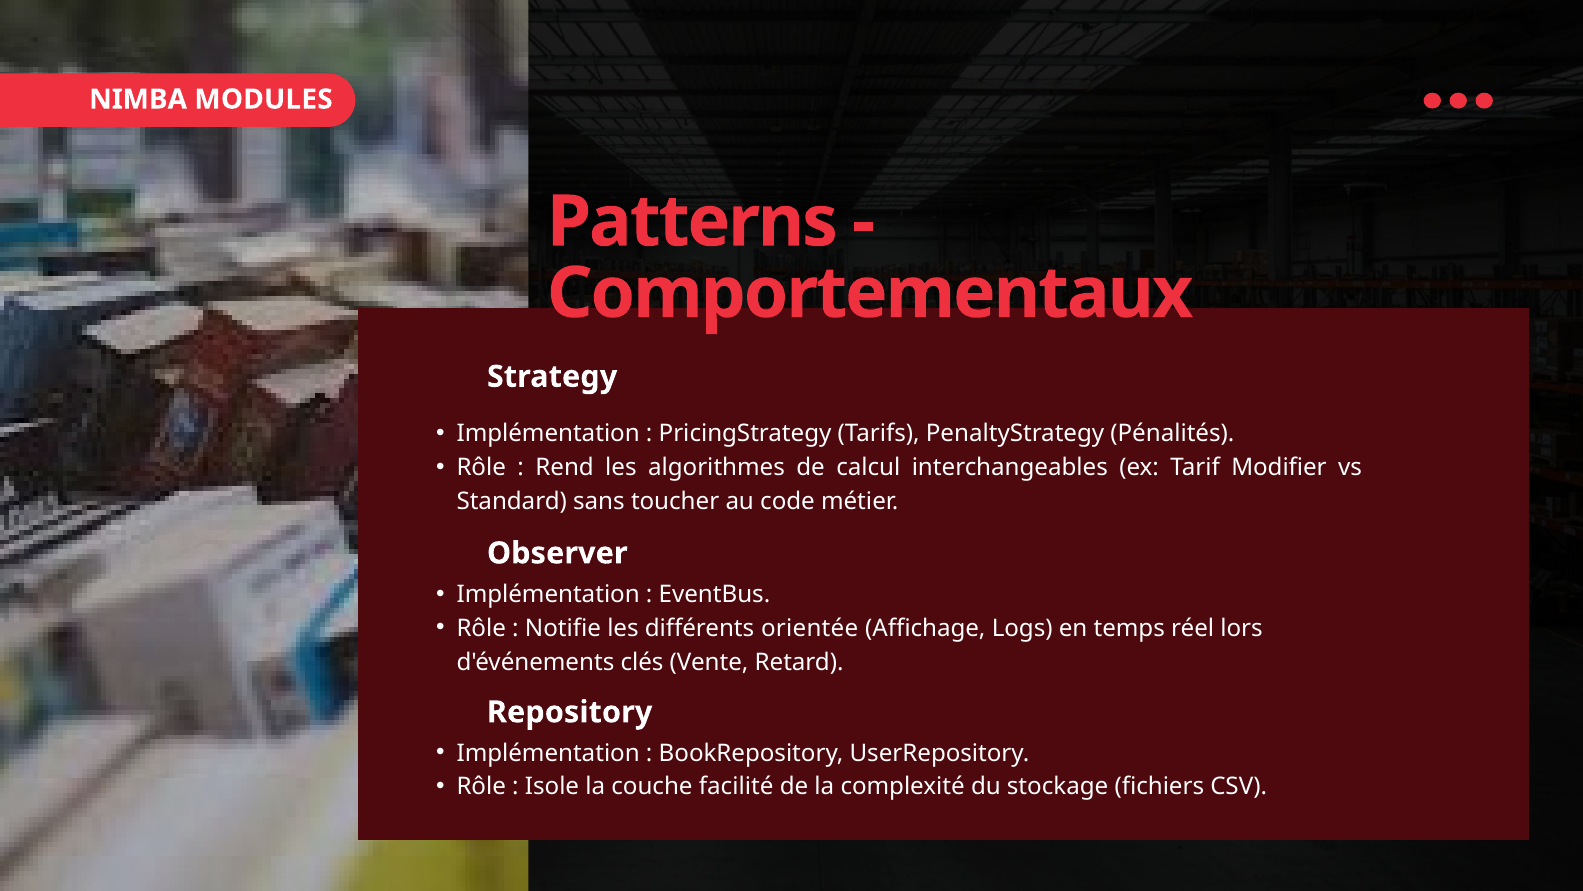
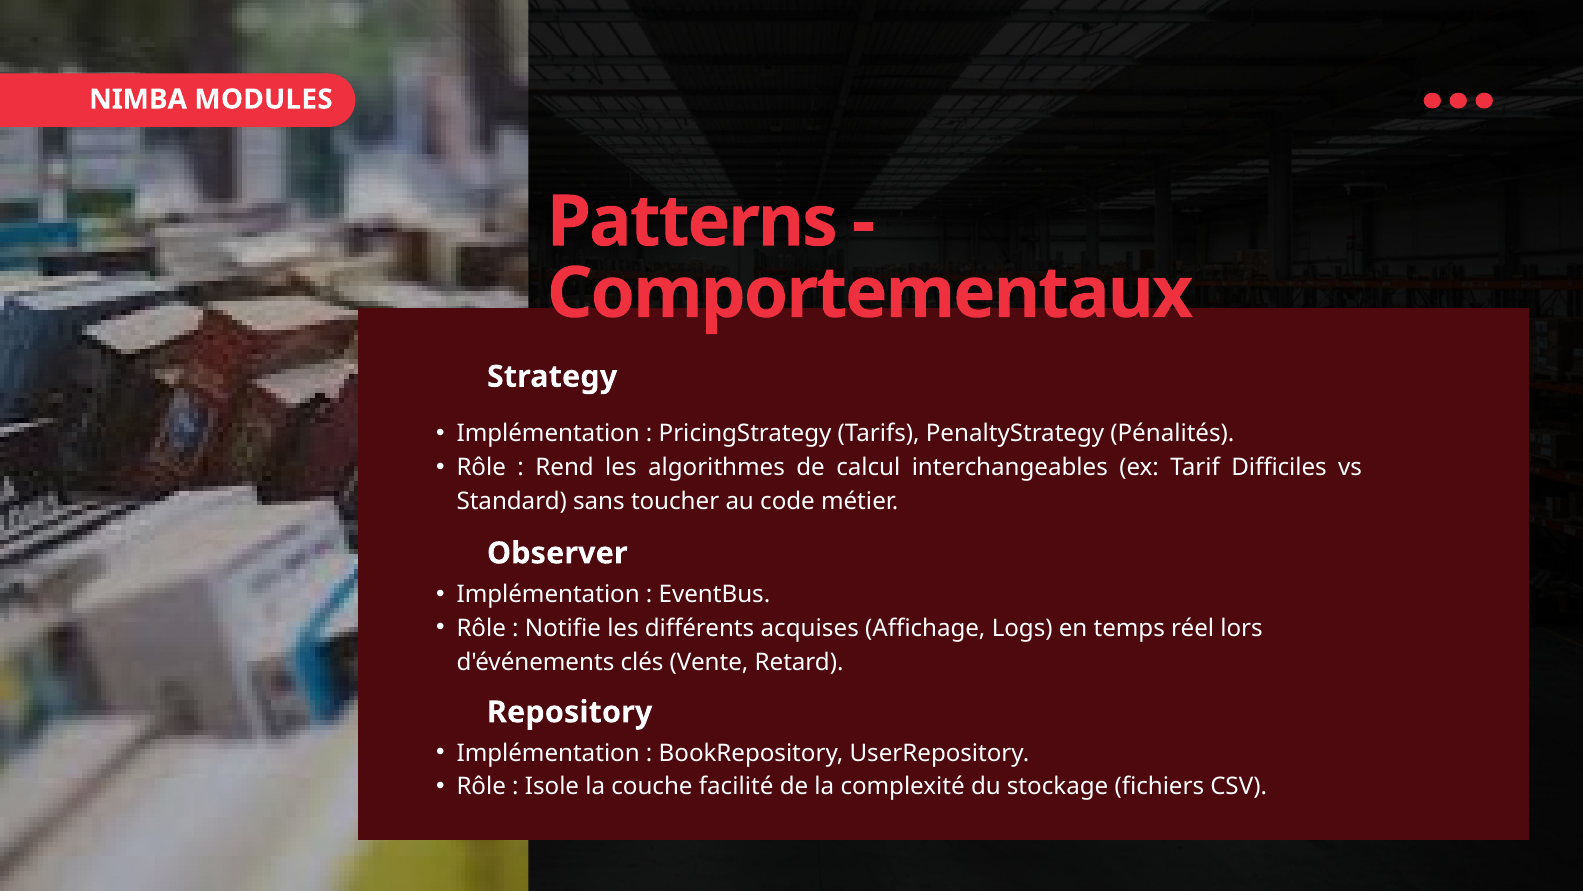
Modifier: Modifier -> Difficiles
orientée: orientée -> acquises
